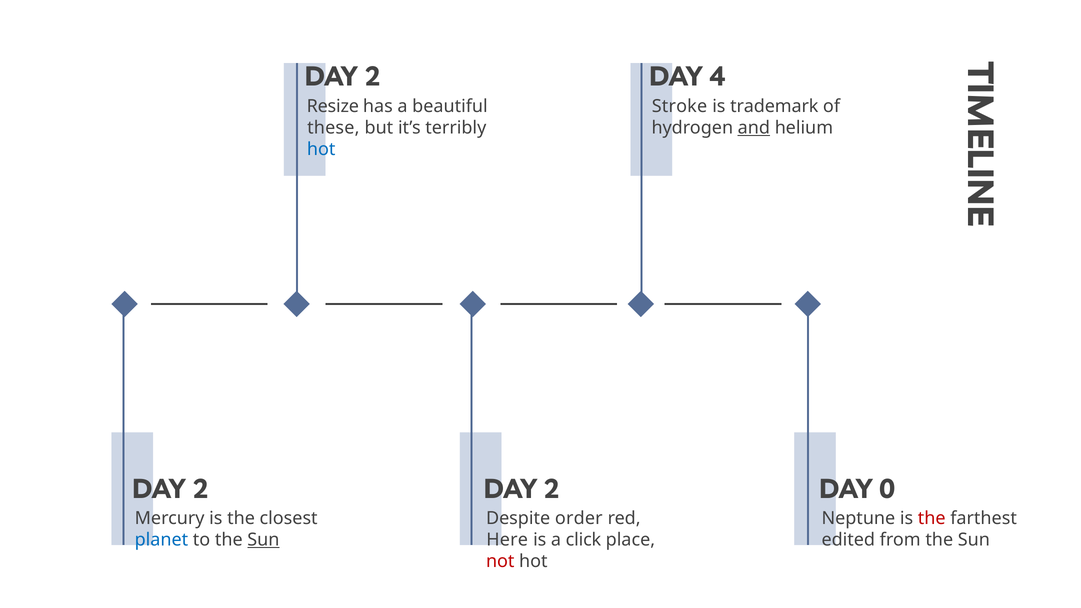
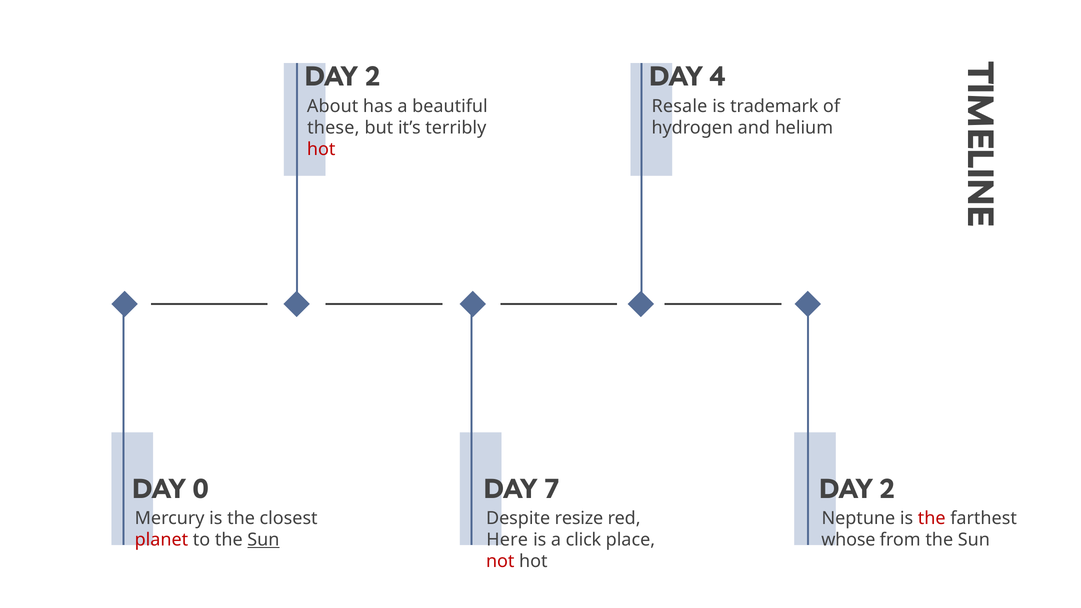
Resize: Resize -> About
Stroke: Stroke -> Resale
and underline: present -> none
hot at (321, 149) colour: blue -> red
2 at (201, 489): 2 -> 0
2 at (552, 489): 2 -> 7
0 at (888, 489): 0 -> 2
order: order -> resize
planet colour: blue -> red
edited: edited -> whose
